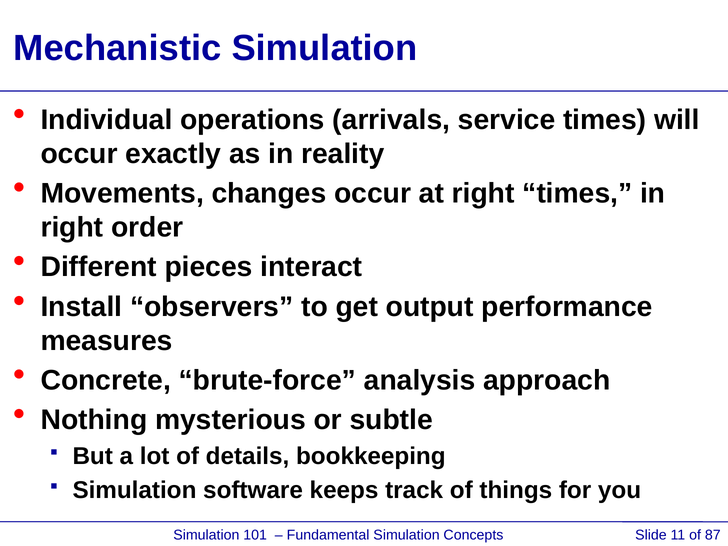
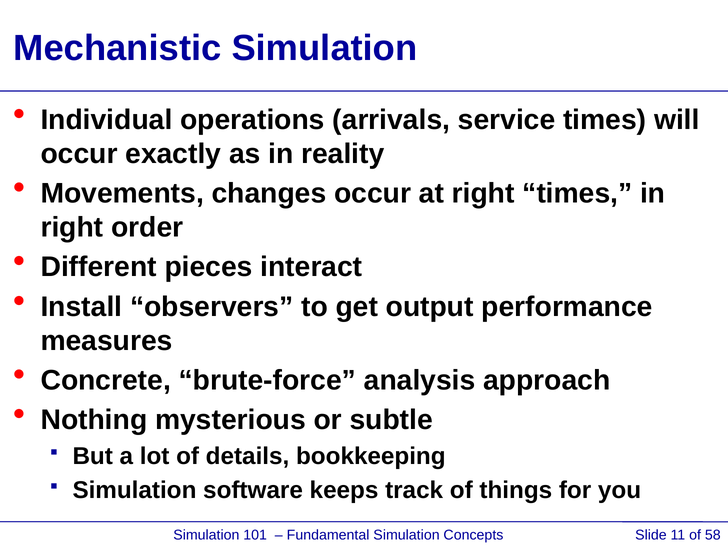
87: 87 -> 58
